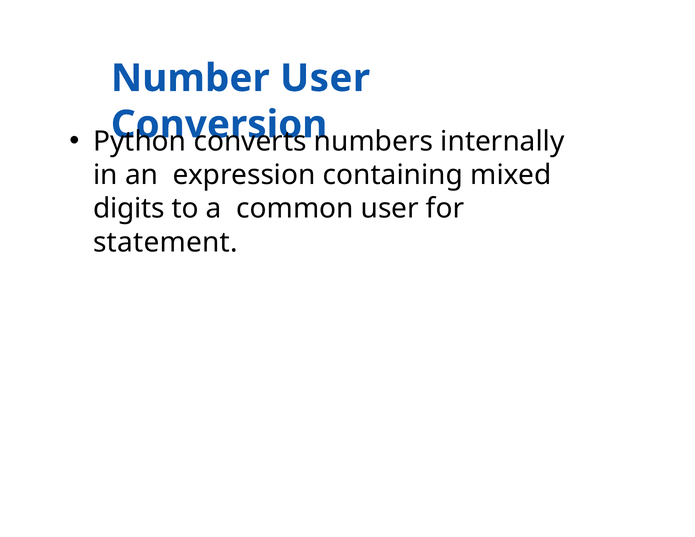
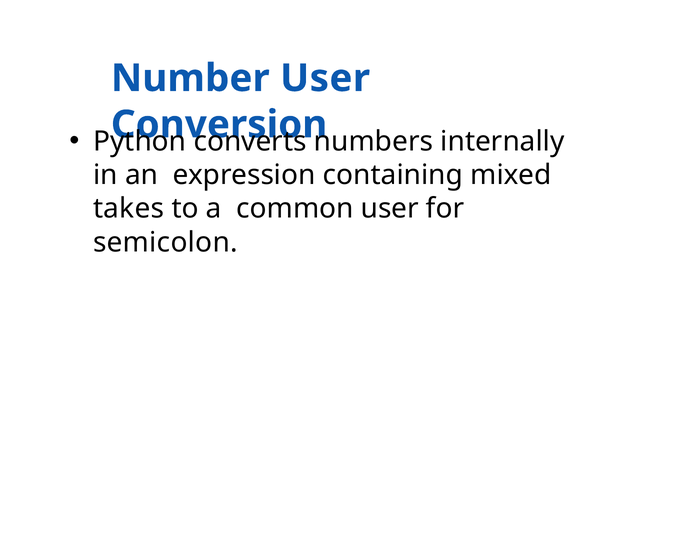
digits: digits -> takes
statement: statement -> semicolon
